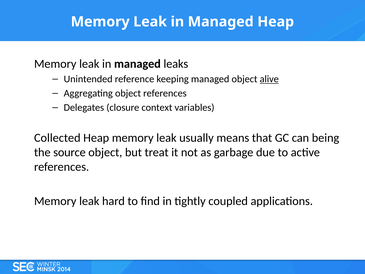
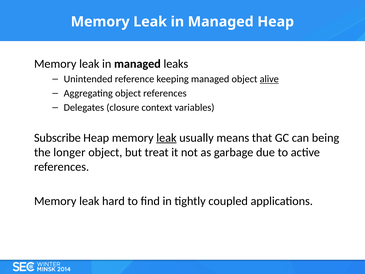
Collected: Collected -> Subscribe
leak at (166, 138) underline: none -> present
source: source -> longer
